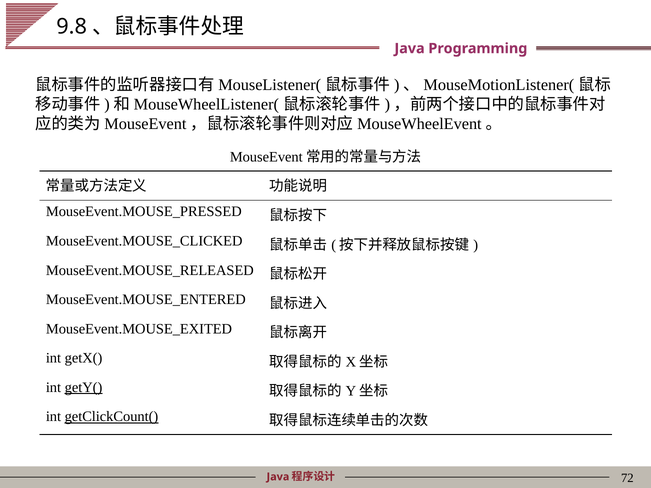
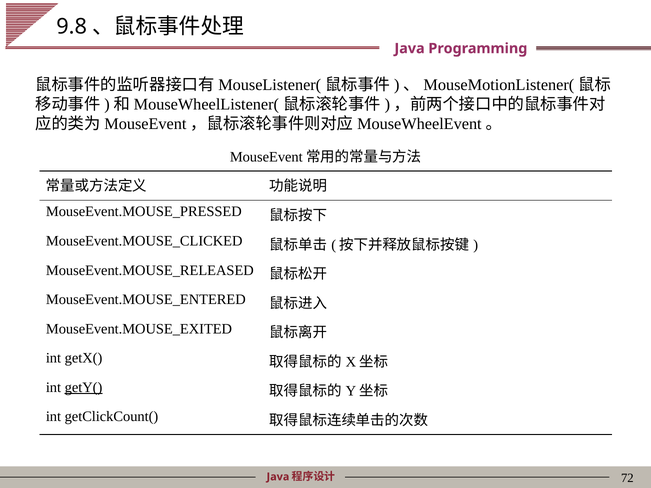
getClickCount( underline: present -> none
